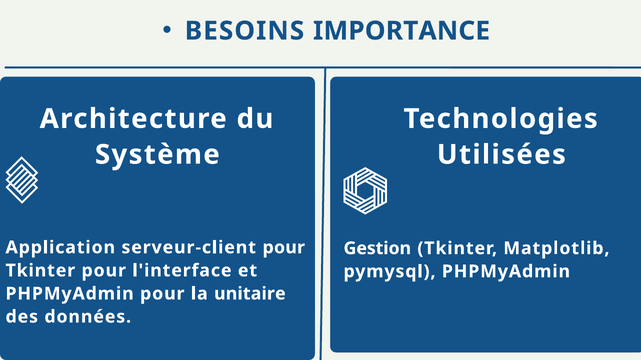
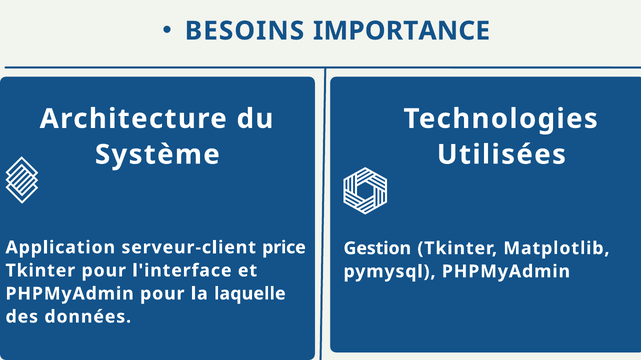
serveur-client pour: pour -> price
unitaire: unitaire -> laquelle
